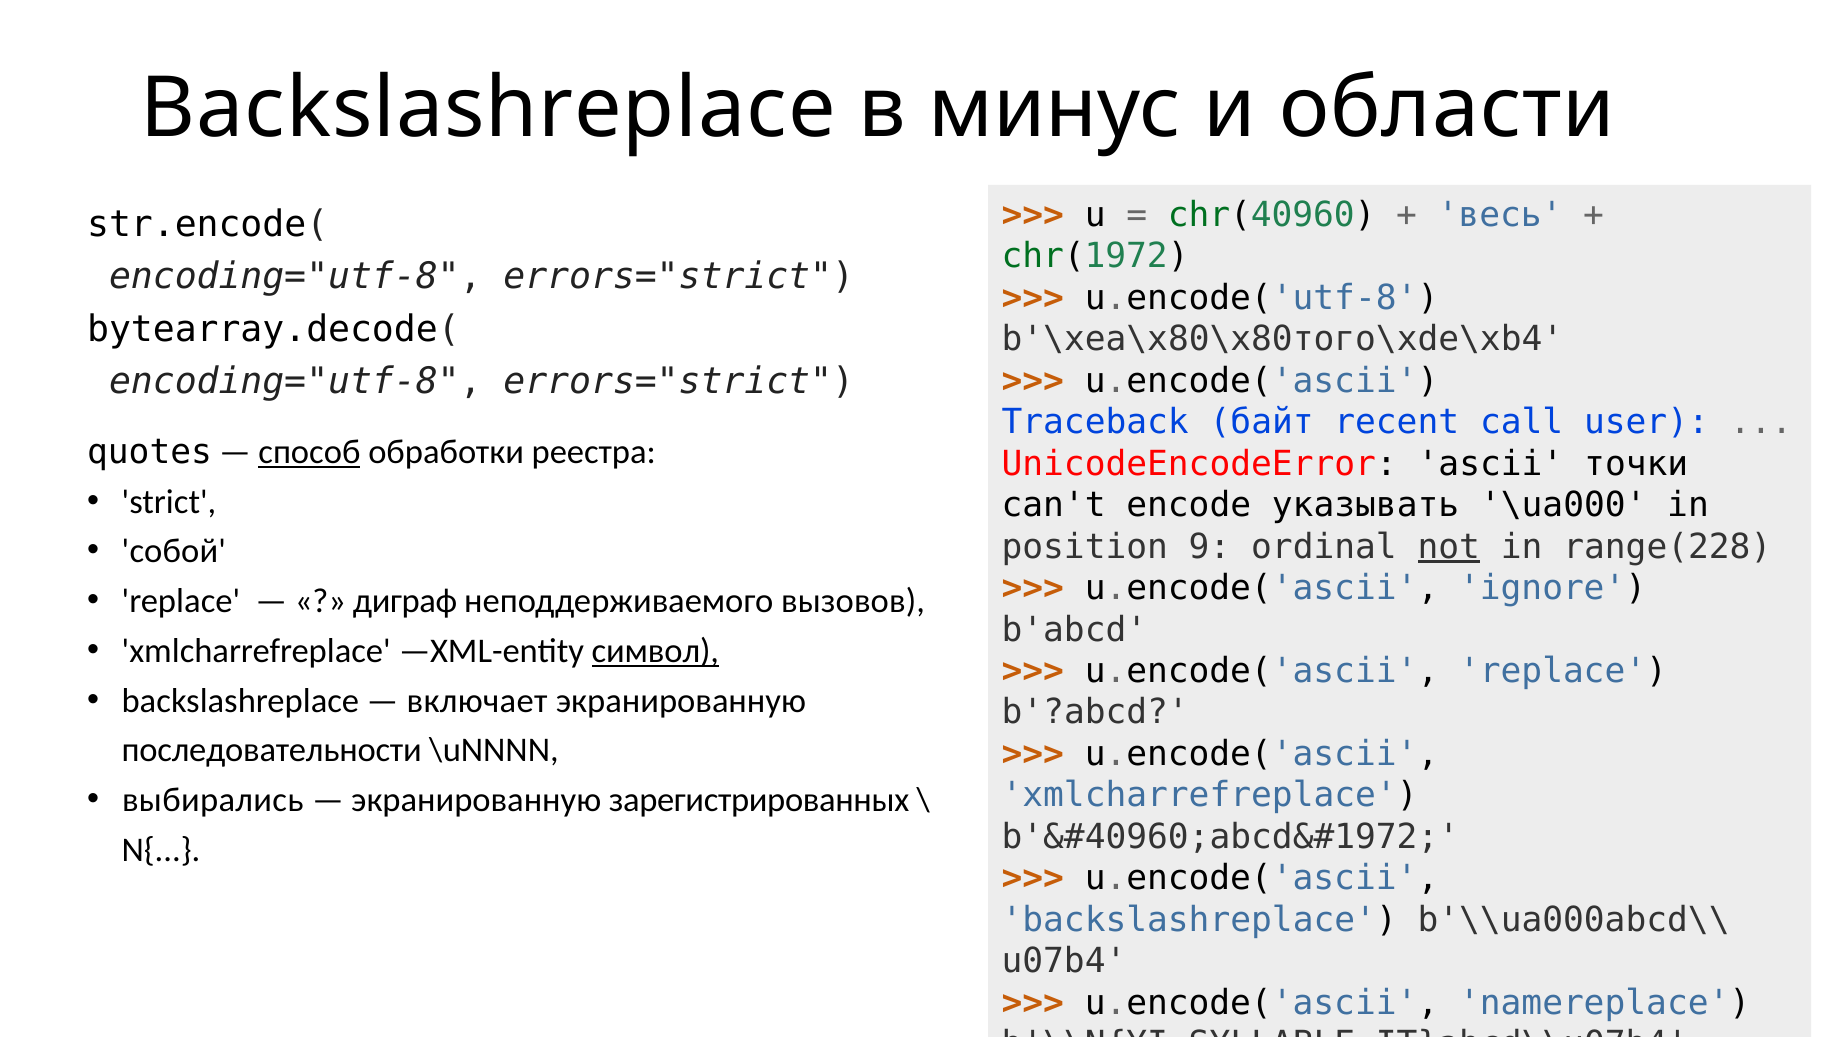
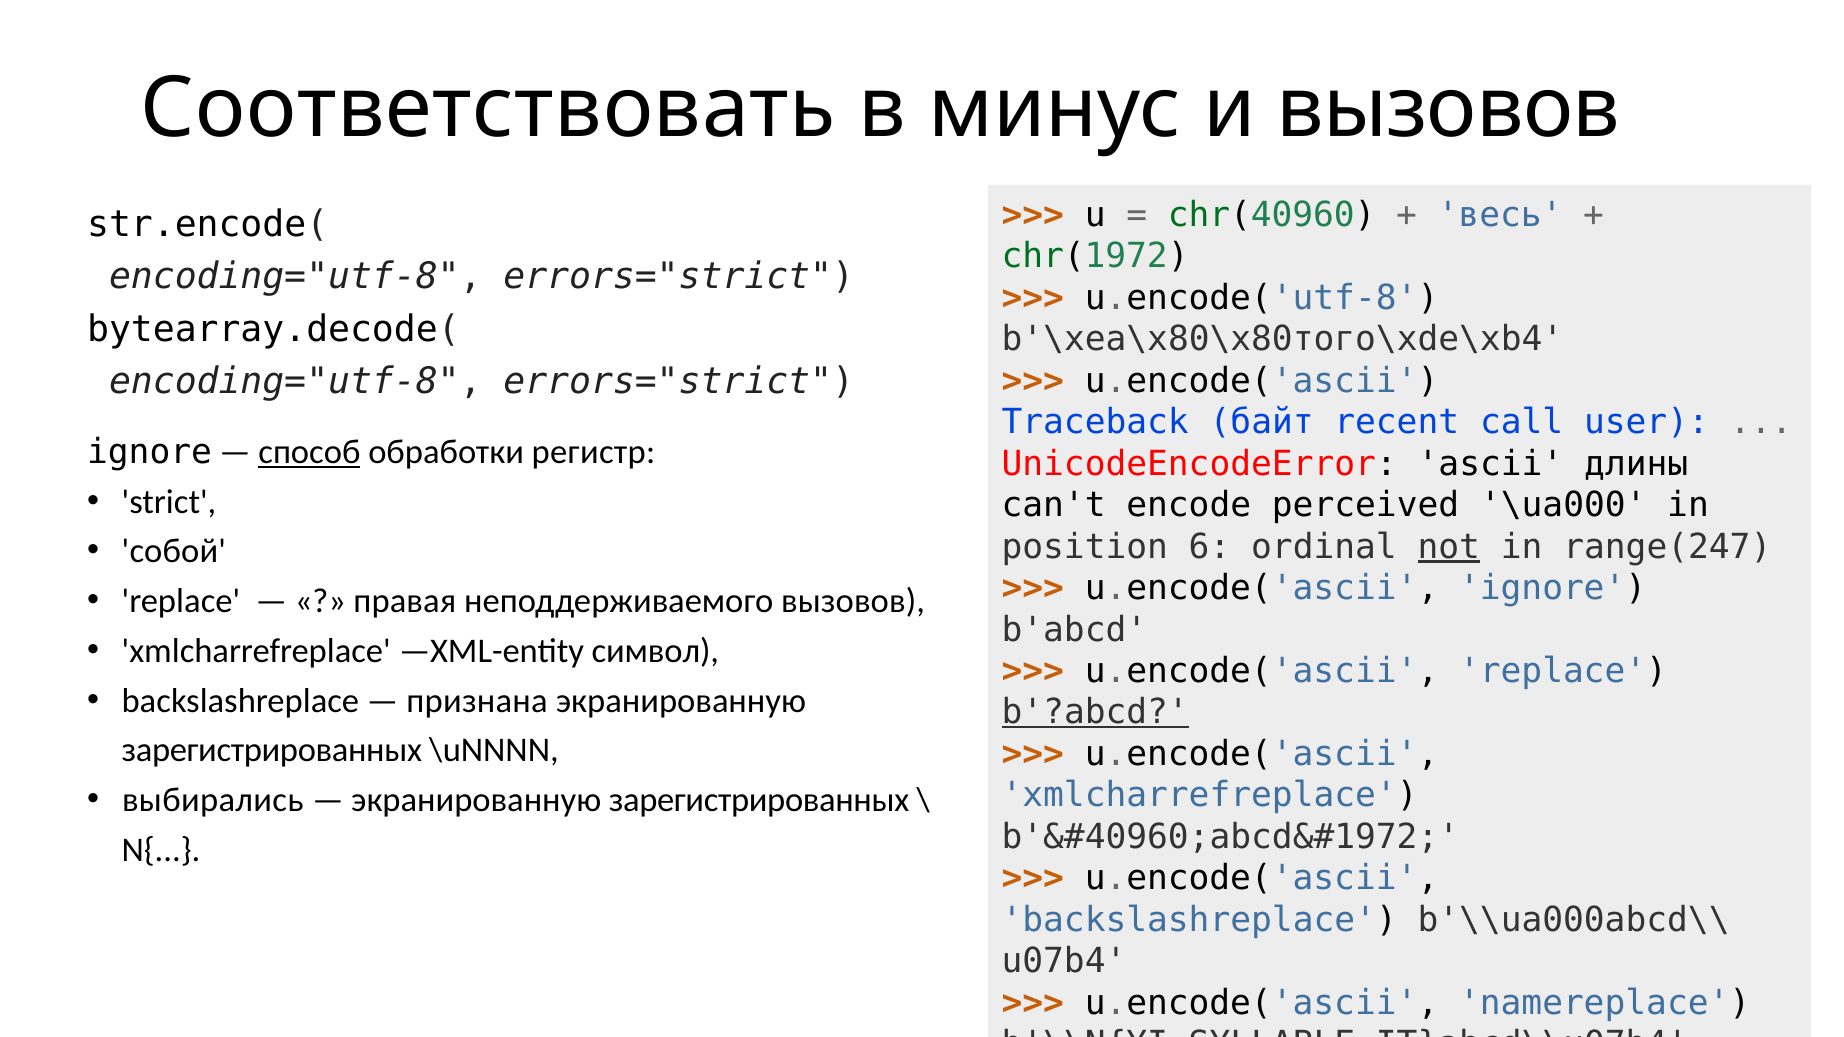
Backslashreplace at (488, 109): Backslashreplace -> Соответствовать
и области: области -> вызовов
quotes at (150, 452): quotes -> ignore
реестра: реестра -> регистр
точки: точки -> длины
указывать: указывать -> perceived
9: 9 -> 6
range(228: range(228 -> range(247
диграф: диграф -> правая
символ underline: present -> none
включает: включает -> признана
b'?abcd underline: none -> present
последовательности at (272, 751): последовательности -> зарегистрированных
